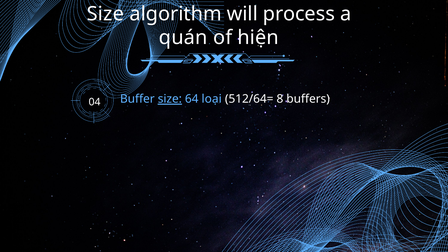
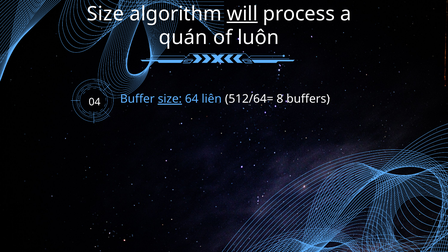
will underline: none -> present
hiện: hiện -> luôn
loại: loại -> liên
